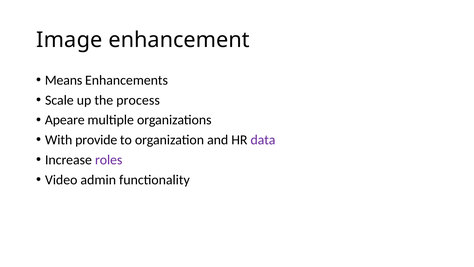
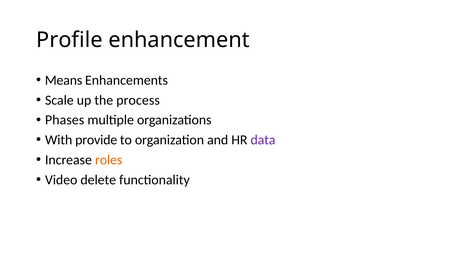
Image: Image -> Profile
Apeare: Apeare -> Phases
roles colour: purple -> orange
admin: admin -> delete
